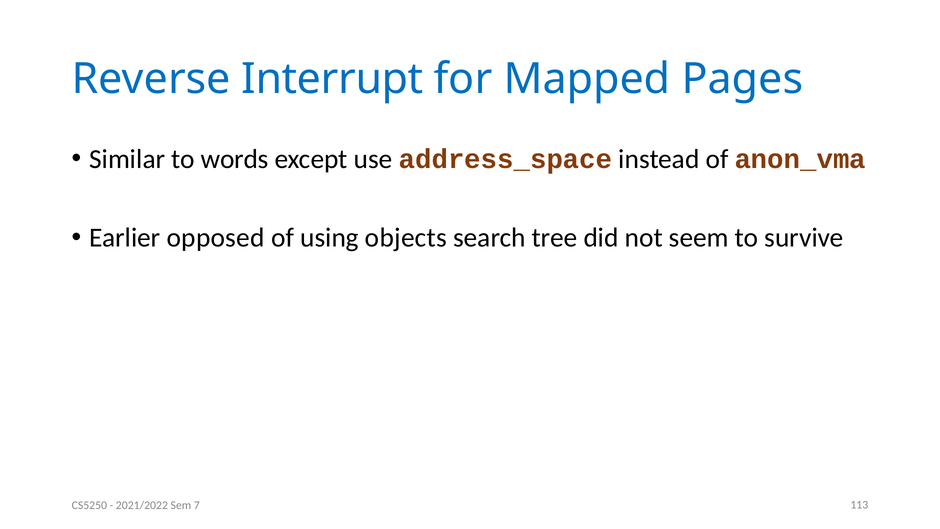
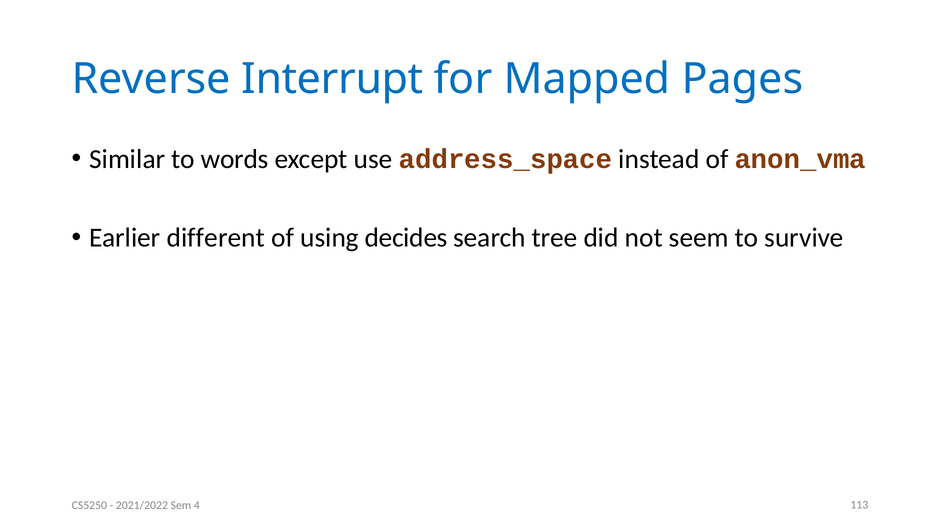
opposed: opposed -> different
objects: objects -> decides
7: 7 -> 4
